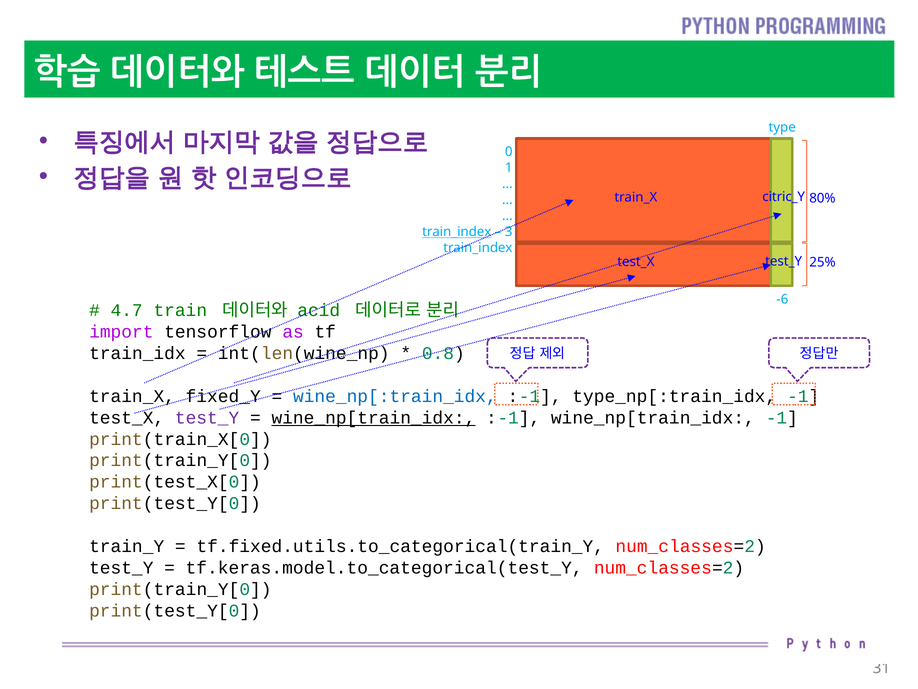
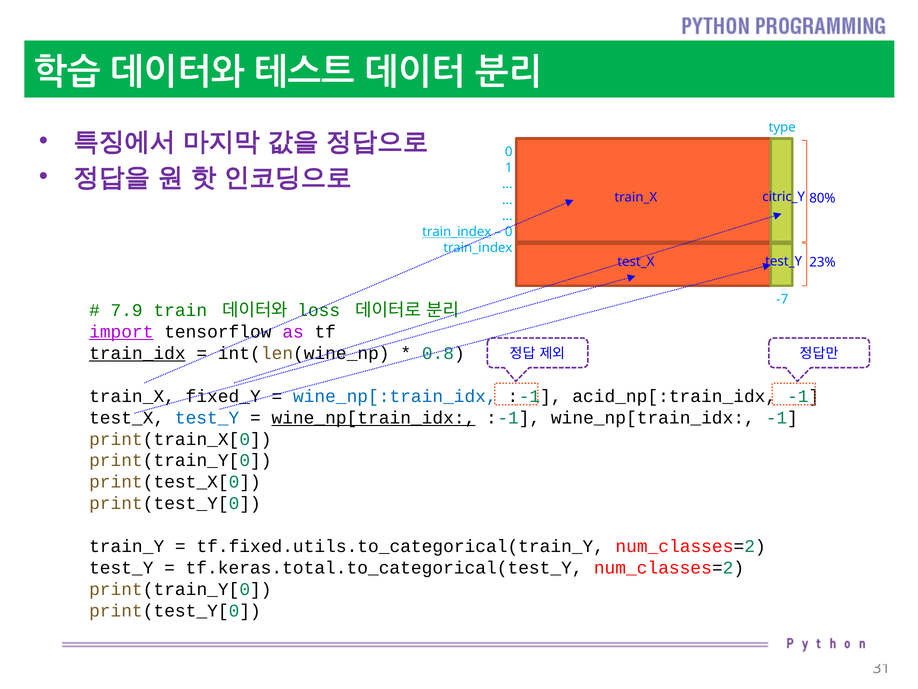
3 at (509, 232): 3 -> 0
25%: 25% -> 23%
-6: -6 -> -7
4.7: 4.7 -> 7.9
acid: acid -> loss
import underline: none -> present
train_idx underline: none -> present
type_np[:train_idx: type_np[:train_idx -> acid_np[:train_idx
test_Y at (207, 417) colour: purple -> blue
tf.keras.model.to_categorical(test_Y: tf.keras.model.to_categorical(test_Y -> tf.keras.total.to_categorical(test_Y
